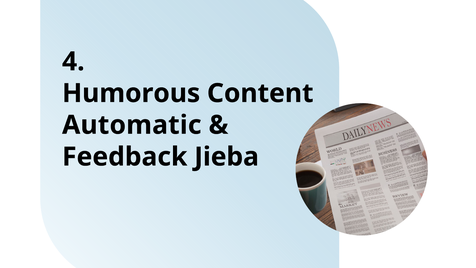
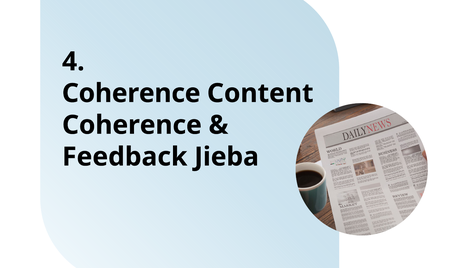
Humorous at (131, 93): Humorous -> Coherence
Automatic at (132, 125): Automatic -> Coherence
